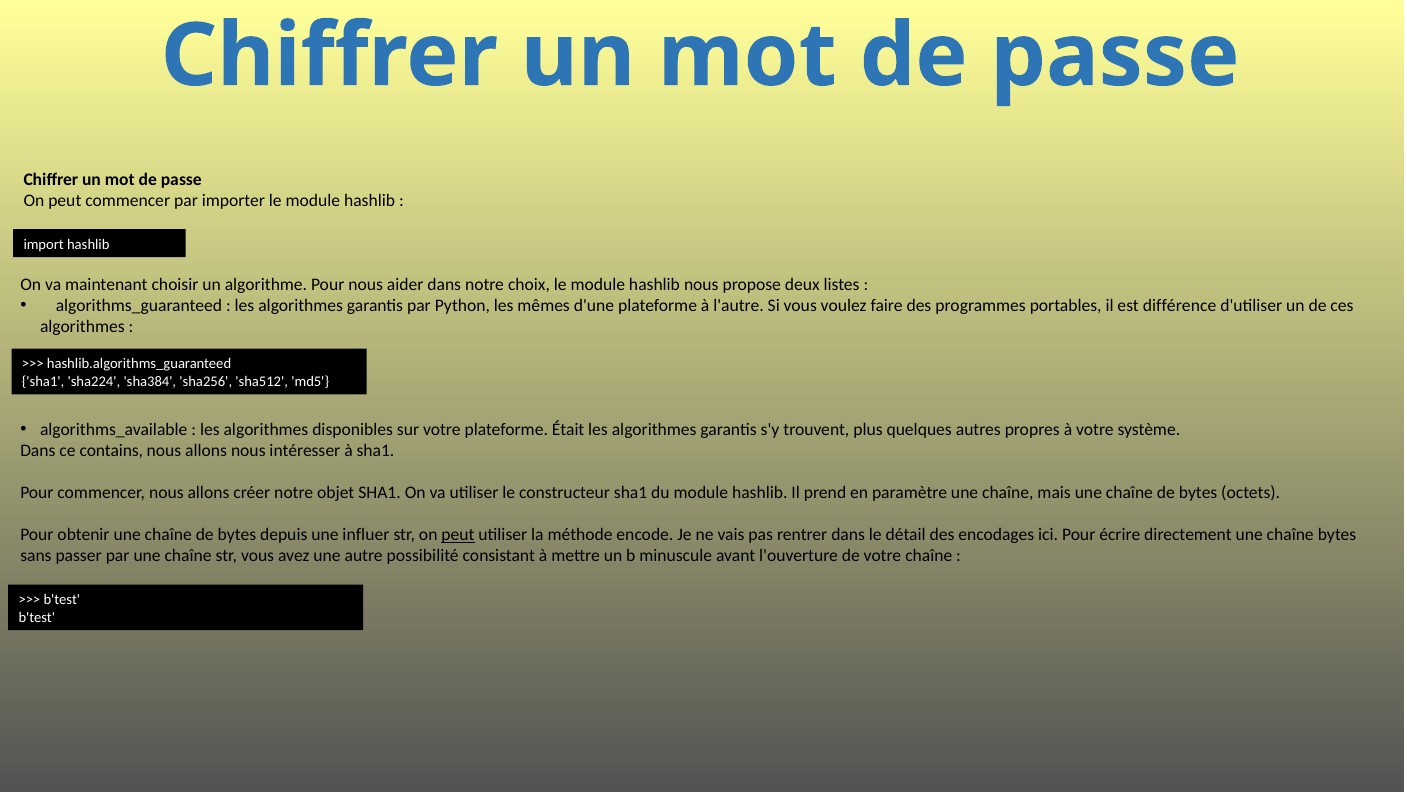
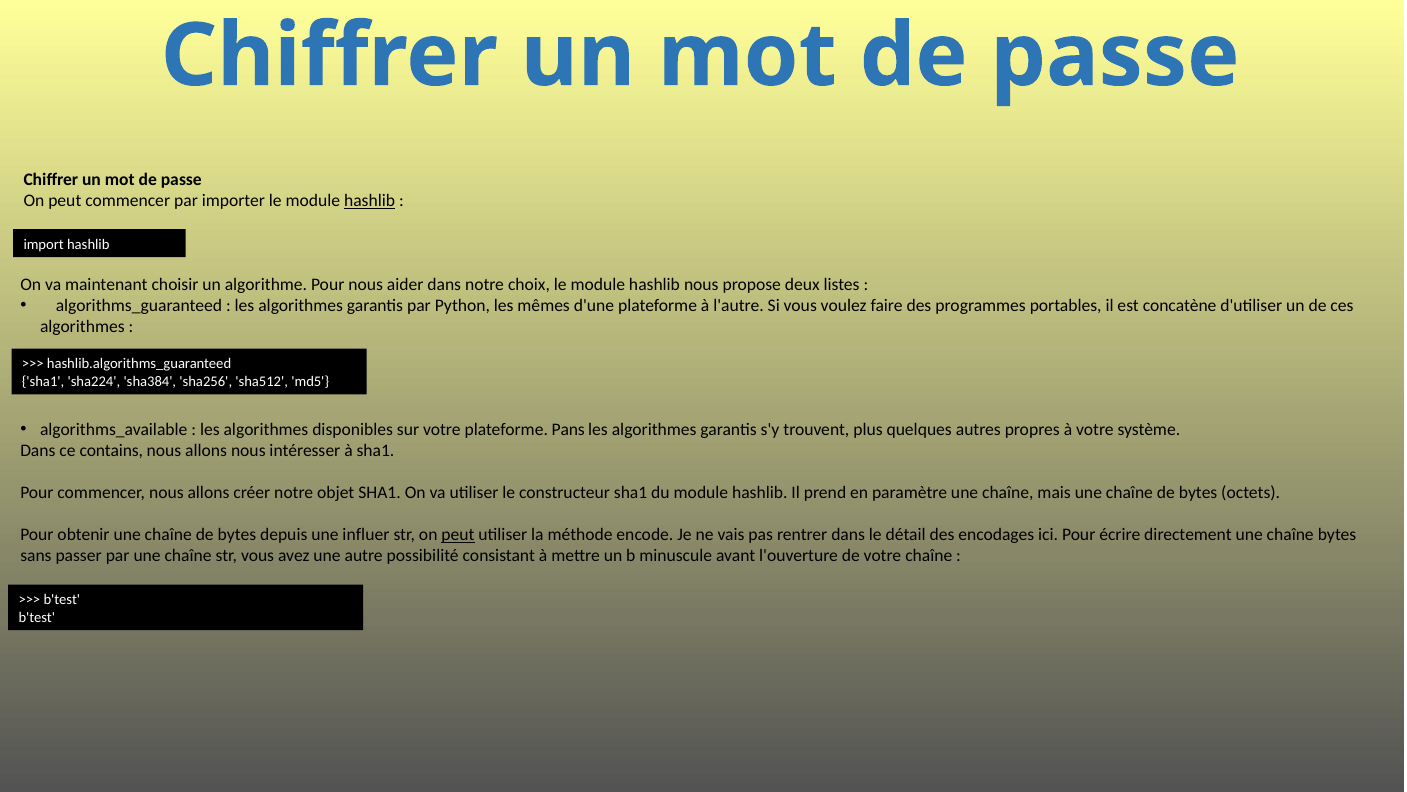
hashlib at (370, 201) underline: none -> present
différence: différence -> concatène
Était: Était -> Pans
